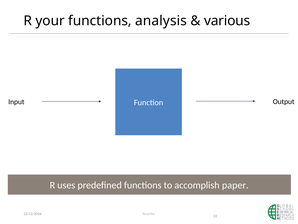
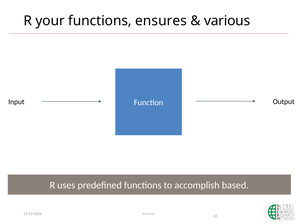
analysis: analysis -> ensures
paper: paper -> based
